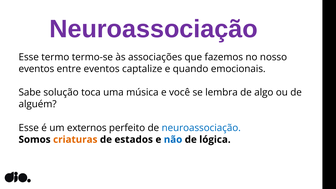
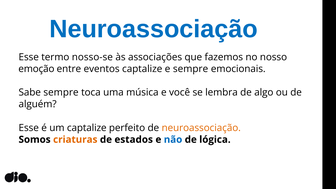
Neuroassociação at (154, 29) colour: purple -> blue
termo-se: termo-se -> nosso-se
eventos at (36, 69): eventos -> emoção
e quando: quando -> sempre
Sabe solução: solução -> sempre
um externos: externos -> captalize
neuroassociação at (201, 128) colour: blue -> orange
